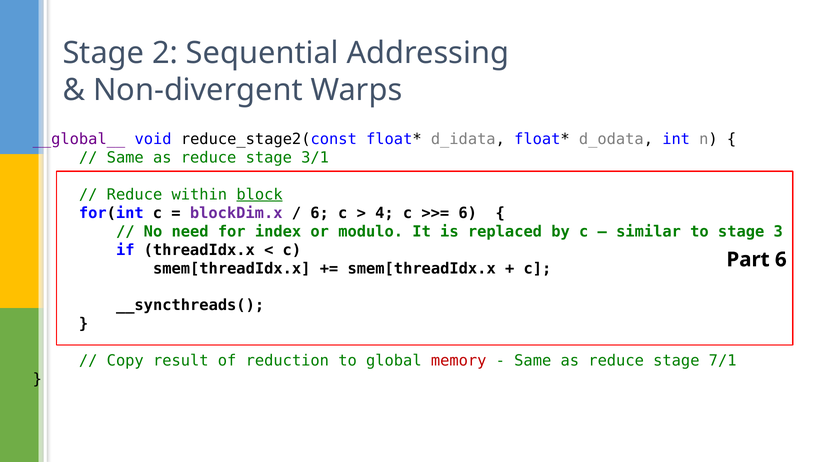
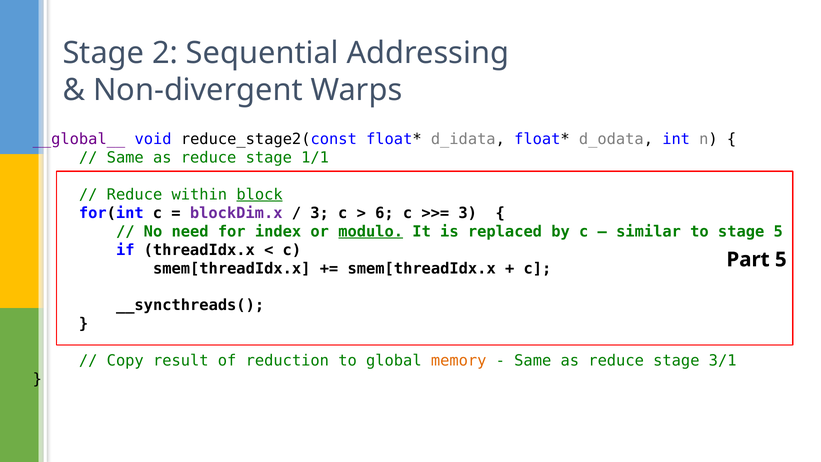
3/1: 3/1 -> 1/1
6 at (320, 213): 6 -> 3
4: 4 -> 6
6 at (468, 213): 6 -> 3
modulo underline: none -> present
stage 3: 3 -> 5
Part 6: 6 -> 5
memory colour: red -> orange
7/1: 7/1 -> 3/1
